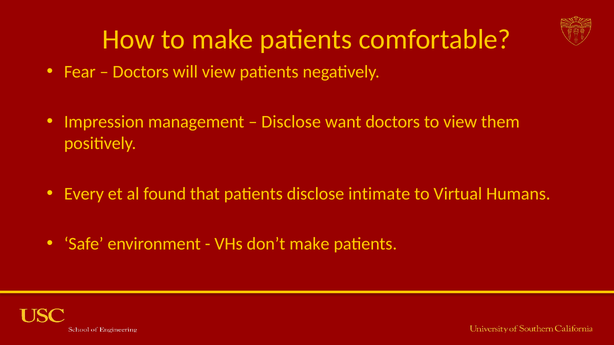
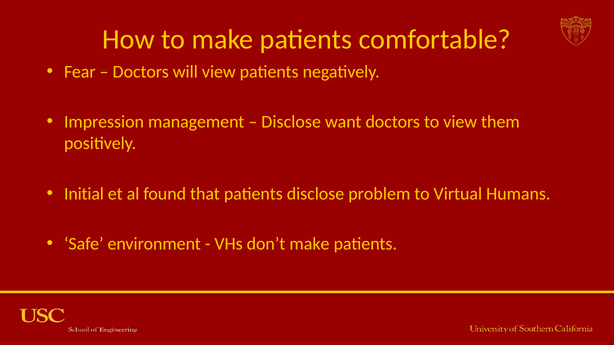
Every: Every -> Initial
intimate: intimate -> problem
